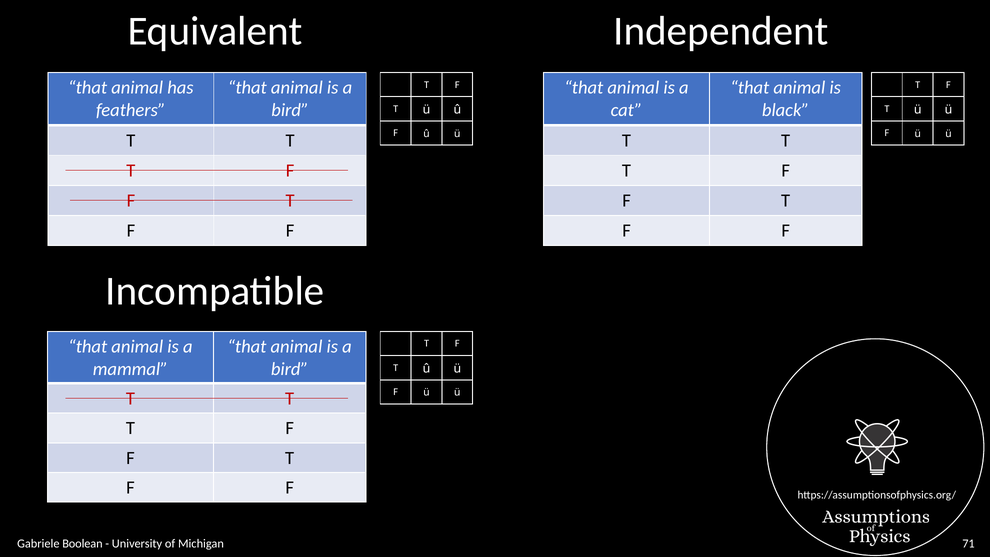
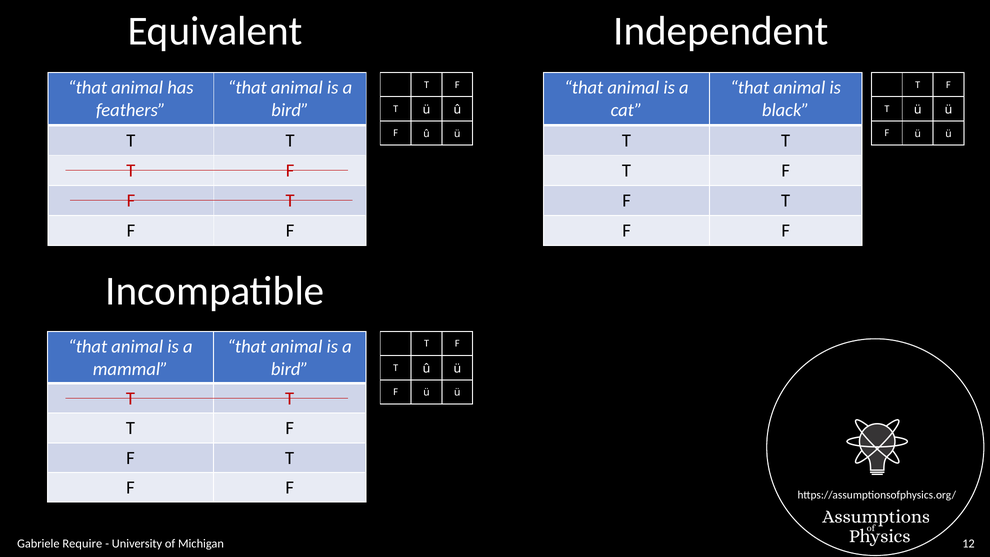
Boolean: Boolean -> Require
71: 71 -> 12
